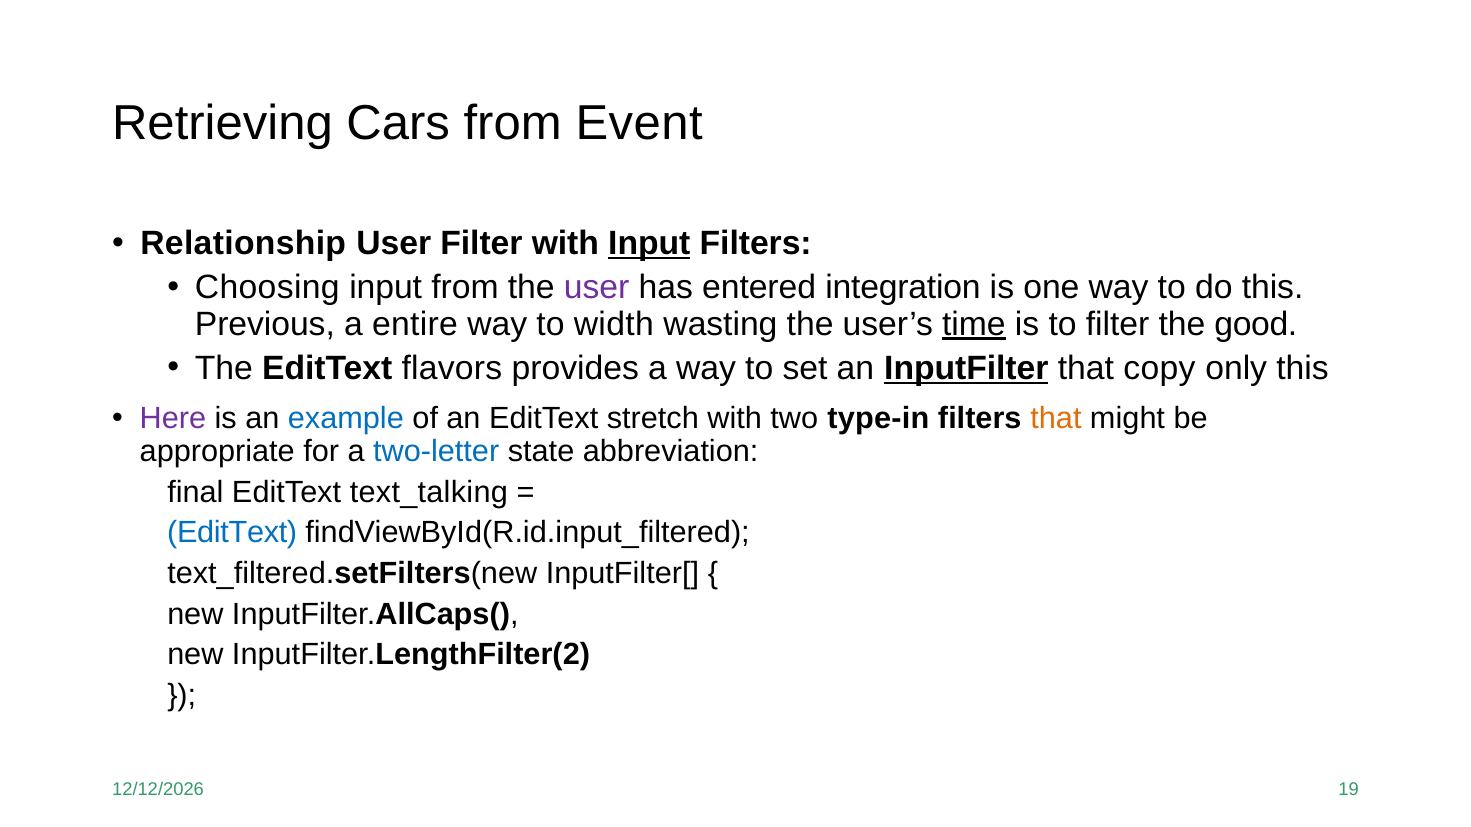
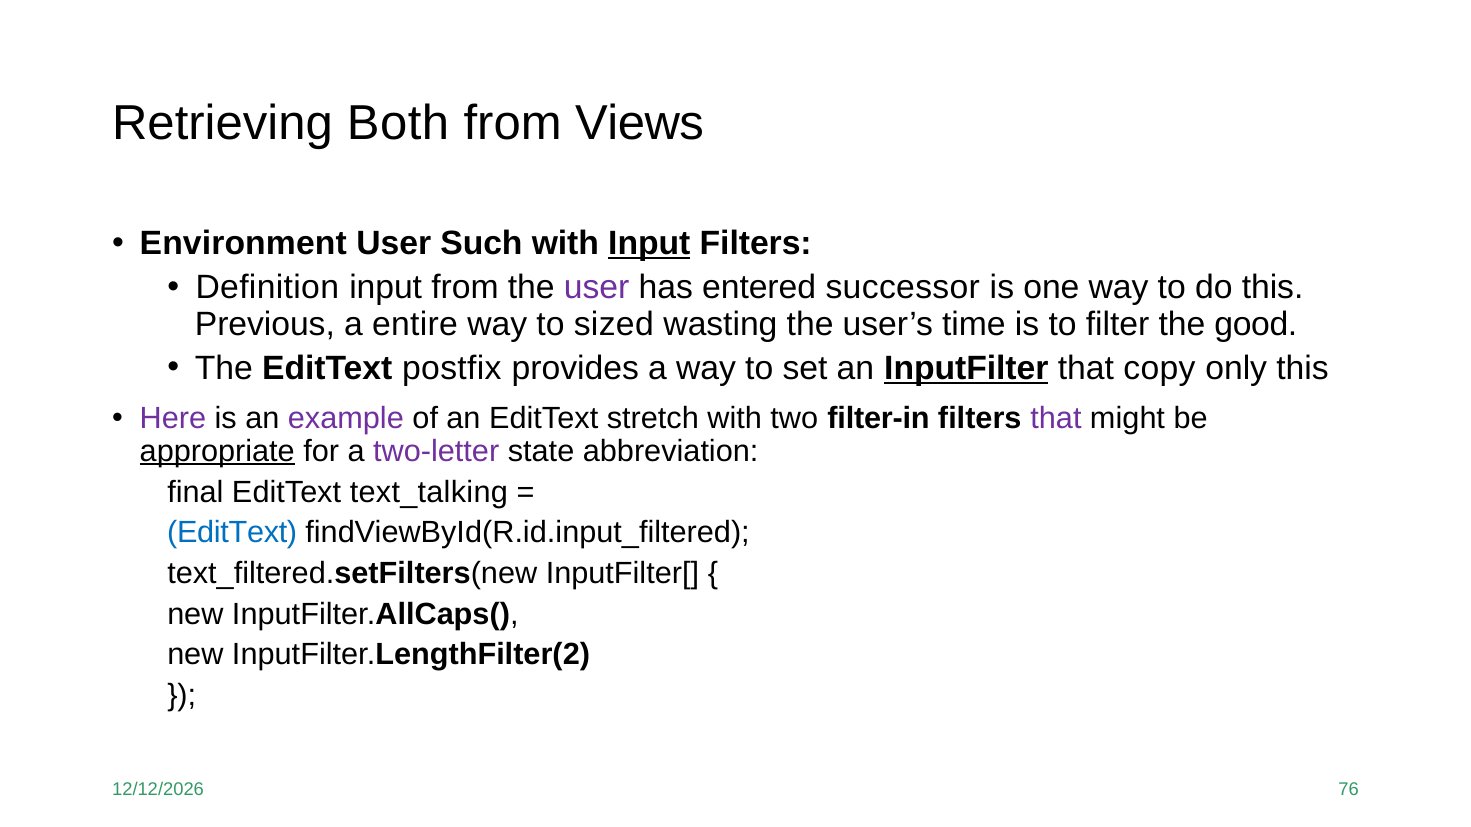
Cars: Cars -> Both
Event: Event -> Views
Relationship: Relationship -> Environment
User Filter: Filter -> Such
Choosing: Choosing -> Definition
integration: integration -> successor
width: width -> sized
time underline: present -> none
flavors: flavors -> postfix
example colour: blue -> purple
type-in: type-in -> filter-in
that at (1056, 418) colour: orange -> purple
appropriate underline: none -> present
two-letter colour: blue -> purple
19: 19 -> 76
